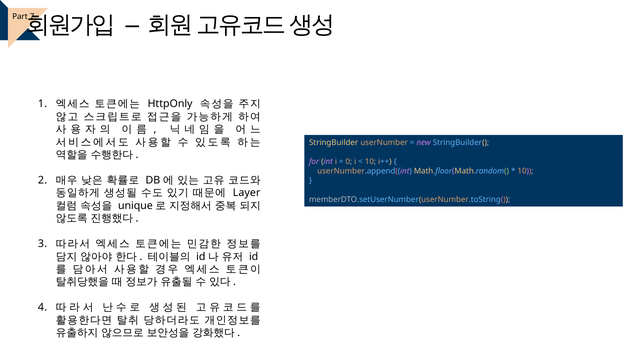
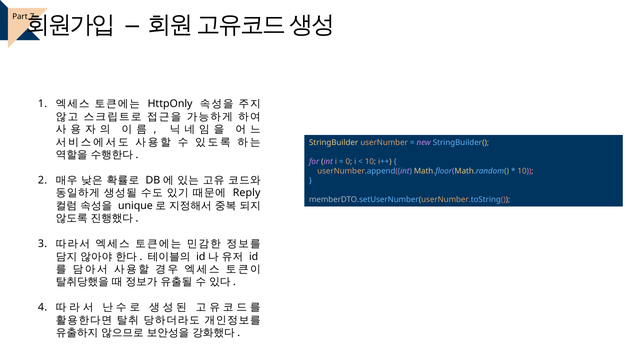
Layer: Layer -> Reply
